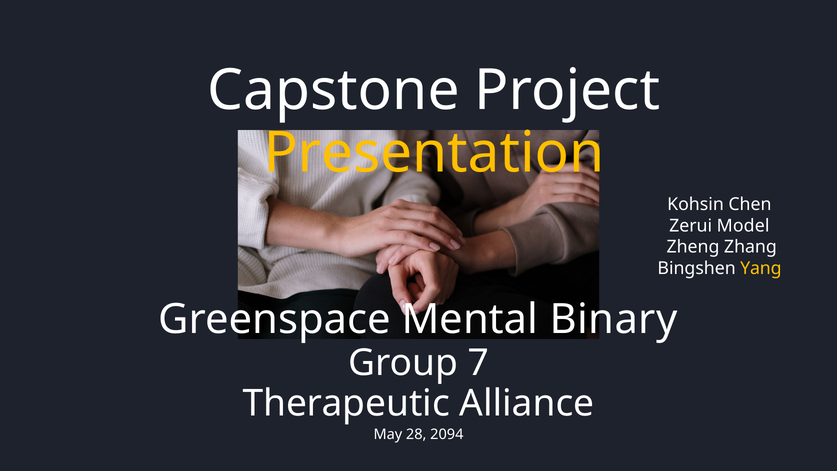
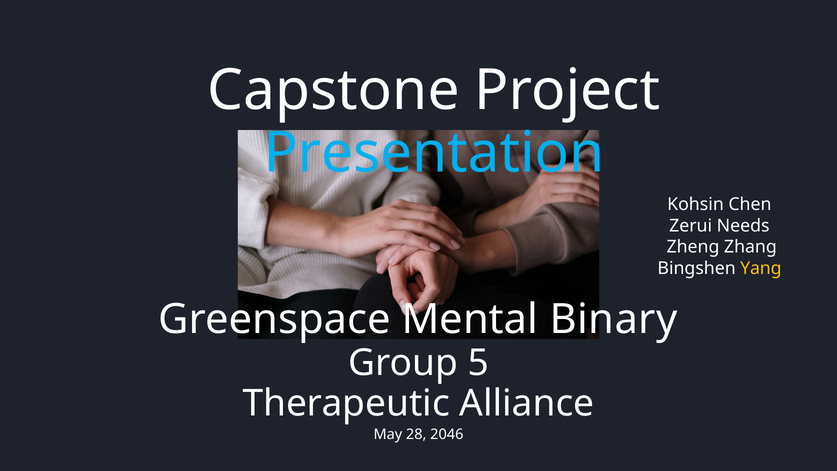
Presentation colour: yellow -> light blue
Model: Model -> Needs
7: 7 -> 5
2094: 2094 -> 2046
